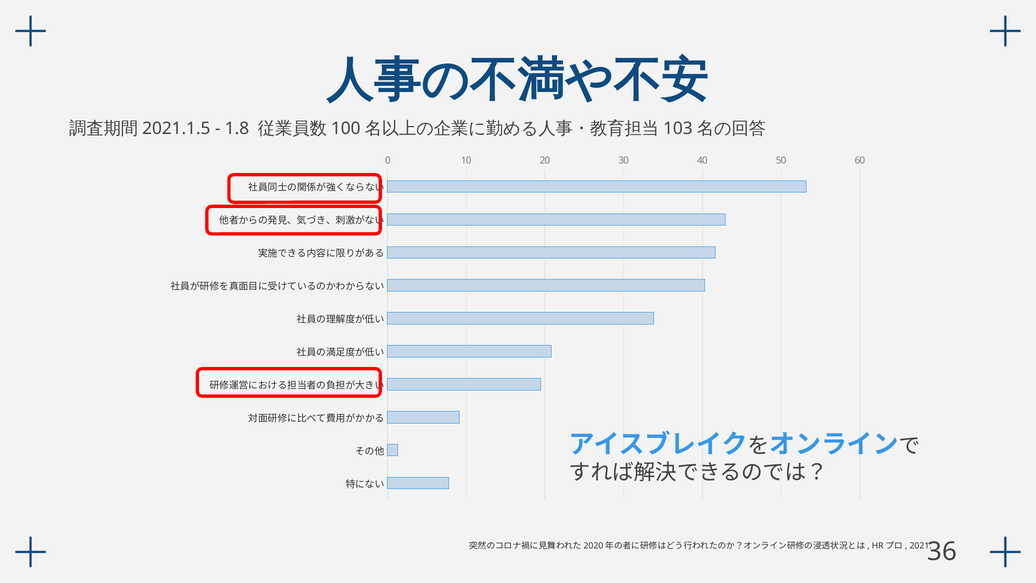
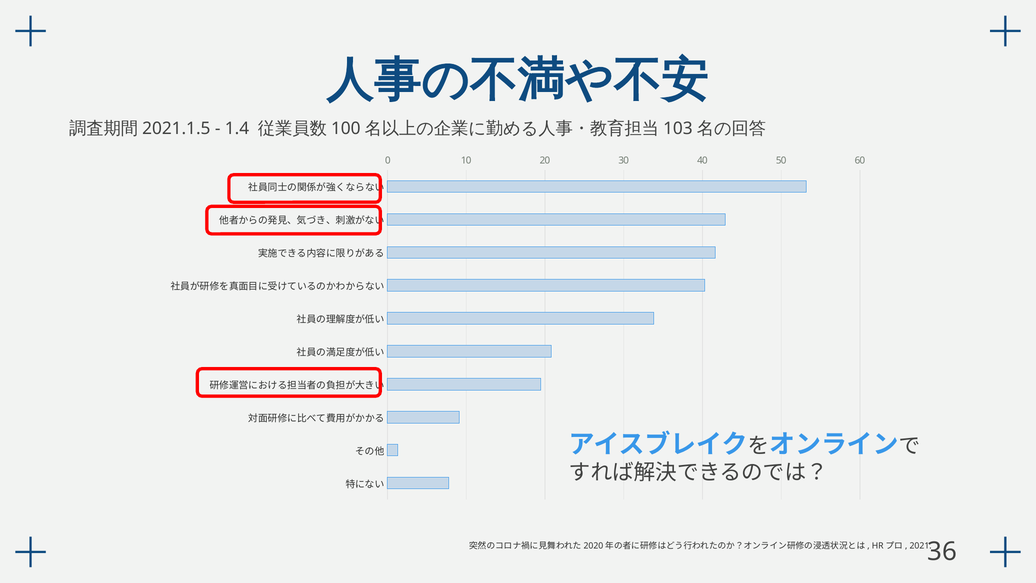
1.8: 1.8 -> 1.4
